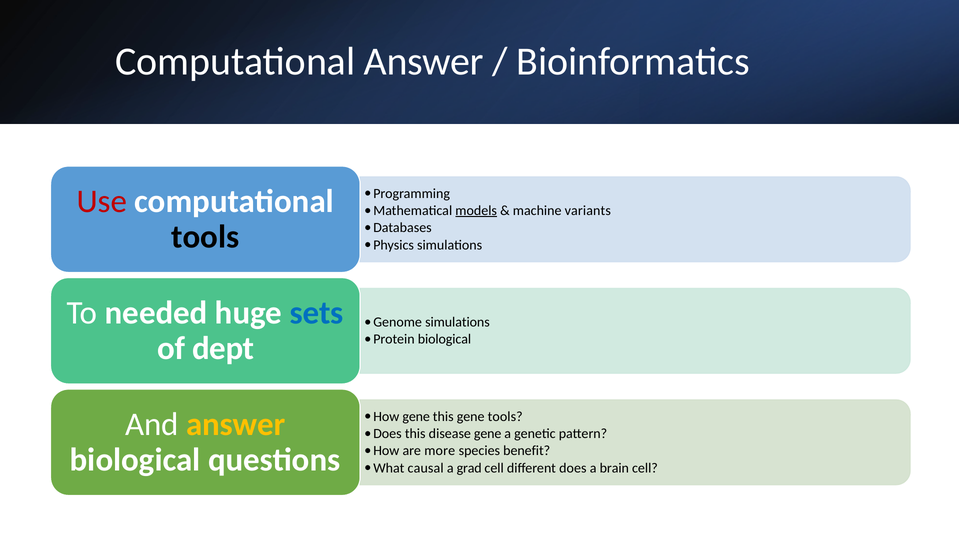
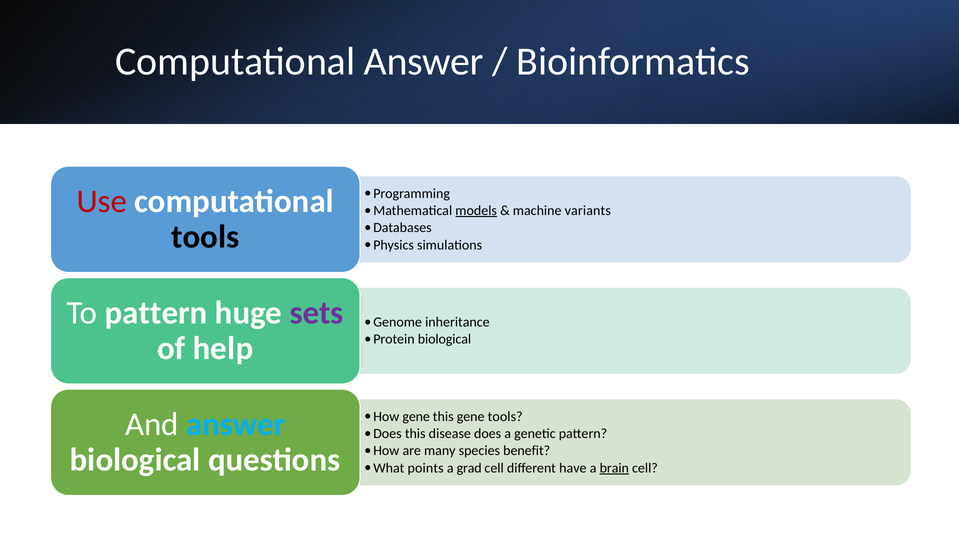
To needed: needed -> pattern
sets colour: blue -> purple
Genome simulations: simulations -> inheritance
dept: dept -> help
answer at (236, 425) colour: yellow -> light blue
disease gene: gene -> does
more: more -> many
causal: causal -> points
different does: does -> have
brain underline: none -> present
